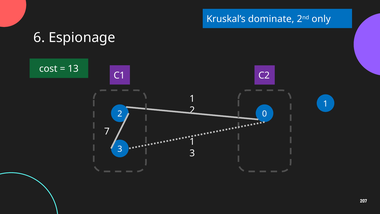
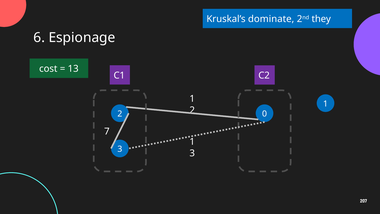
only: only -> they
